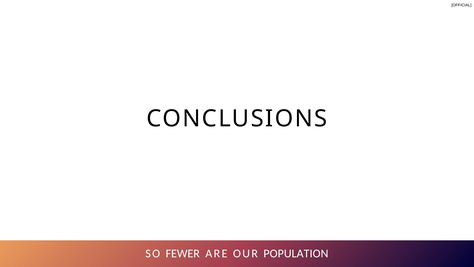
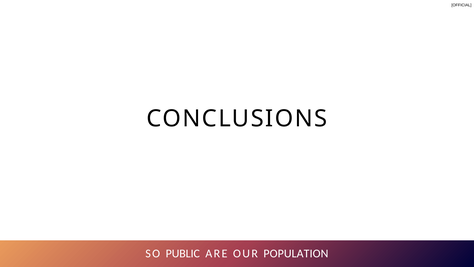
FEWER: FEWER -> PUBLIC
